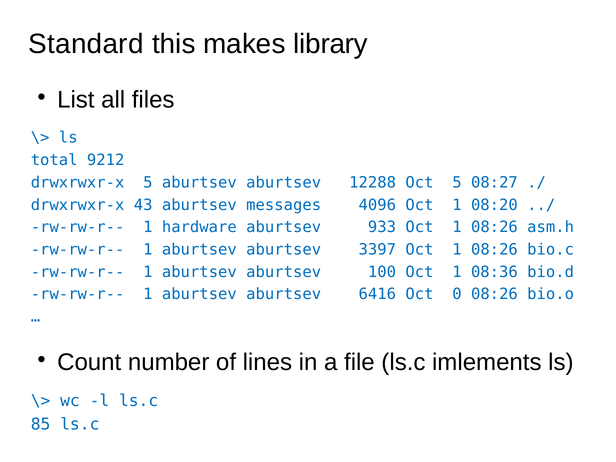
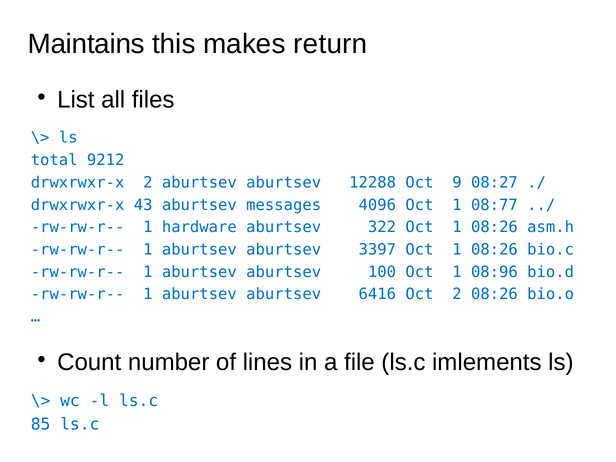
Standard: Standard -> Maintains
library: library -> return
drwxrwxr-x 5: 5 -> 2
Oct 5: 5 -> 9
08:20: 08:20 -> 08:77
933: 933 -> 322
08:36: 08:36 -> 08:96
Oct 0: 0 -> 2
